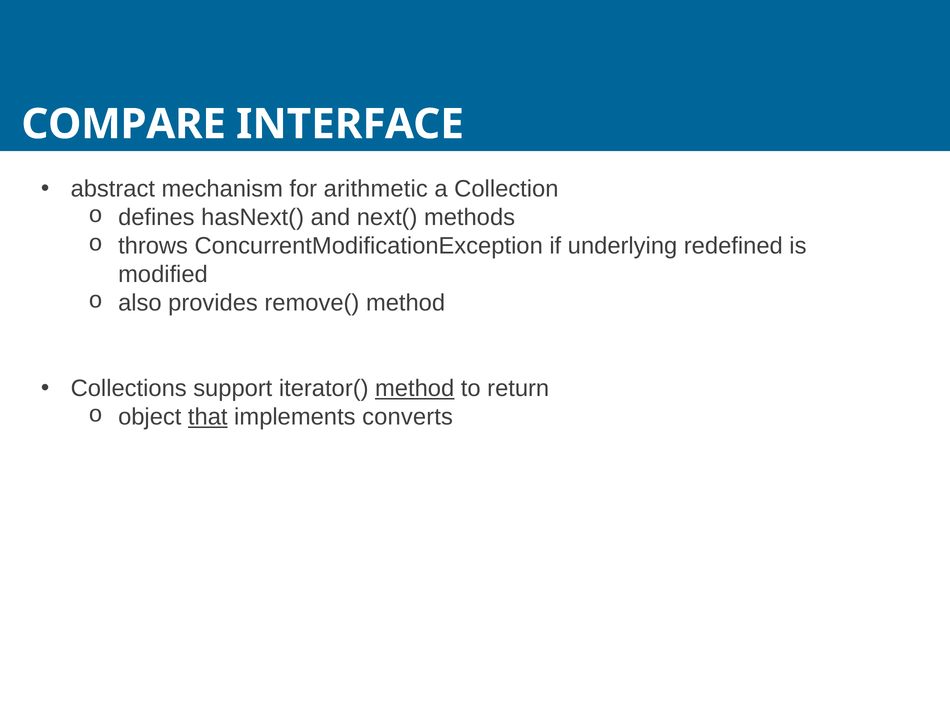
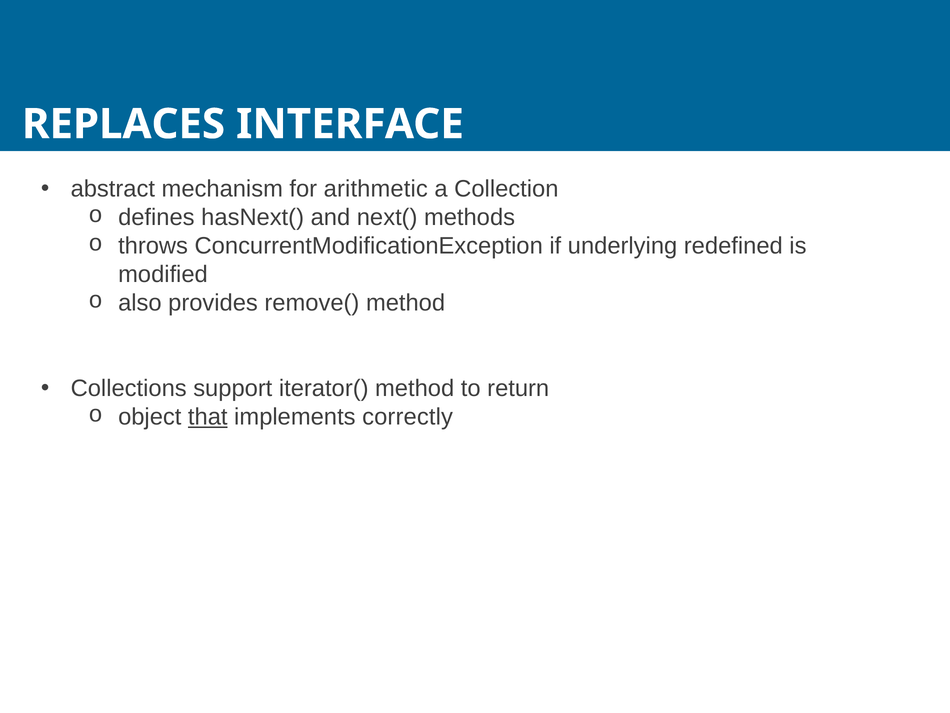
COMPARE: COMPARE -> REPLACES
method at (415, 388) underline: present -> none
converts: converts -> correctly
